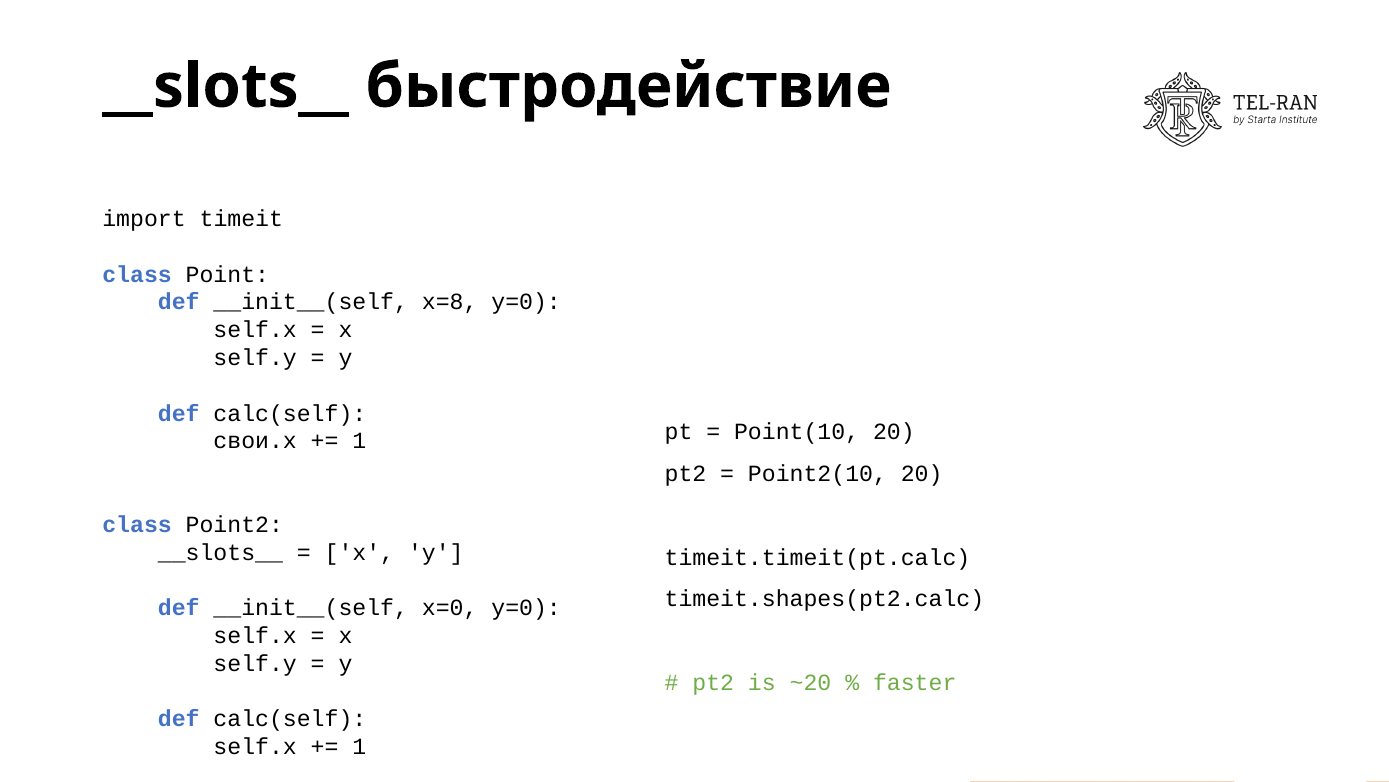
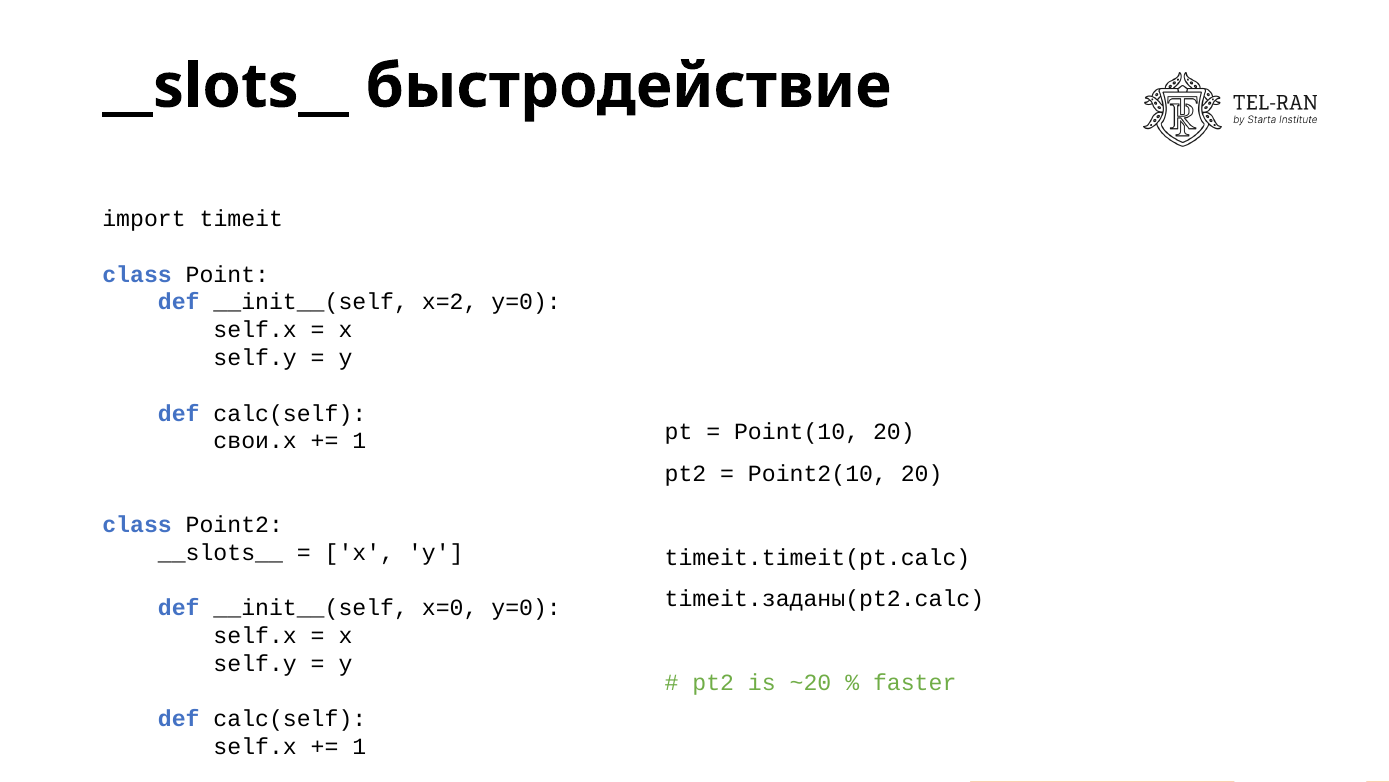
x=8: x=8 -> x=2
timeit.shapes(pt2.calc: timeit.shapes(pt2.calc -> timeit.заданы(pt2.calc
